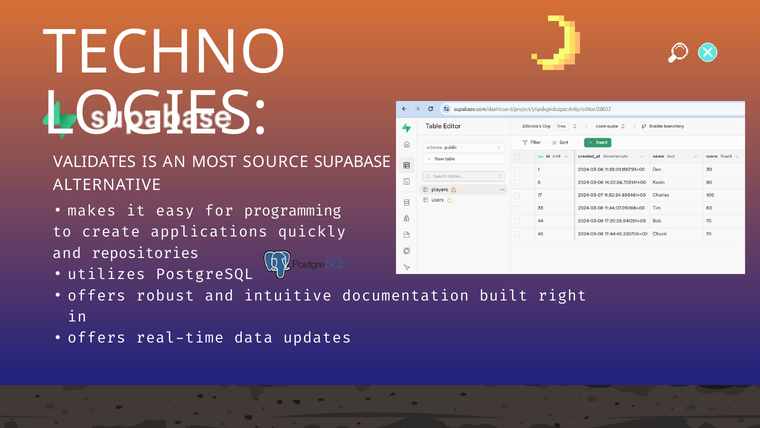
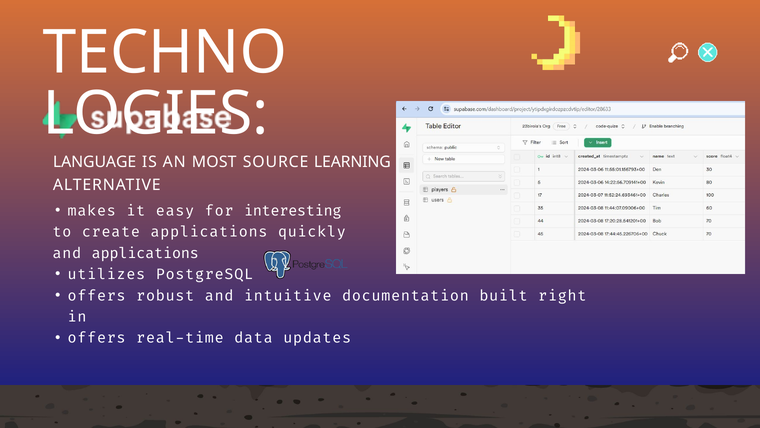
VALIDATES: VALIDATES -> LANGUAGE
SUPABASE: SUPABASE -> LEARNING
programming: programming -> interesting
and repositories: repositories -> applications
